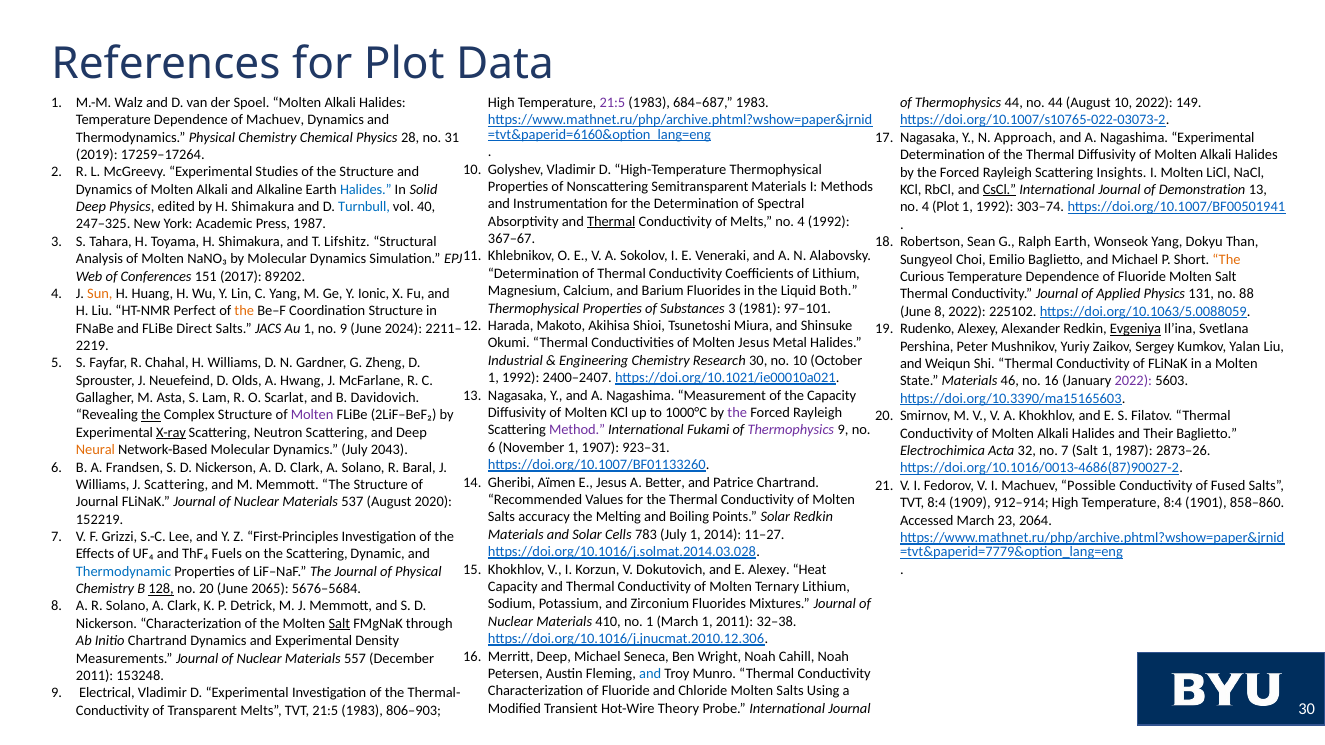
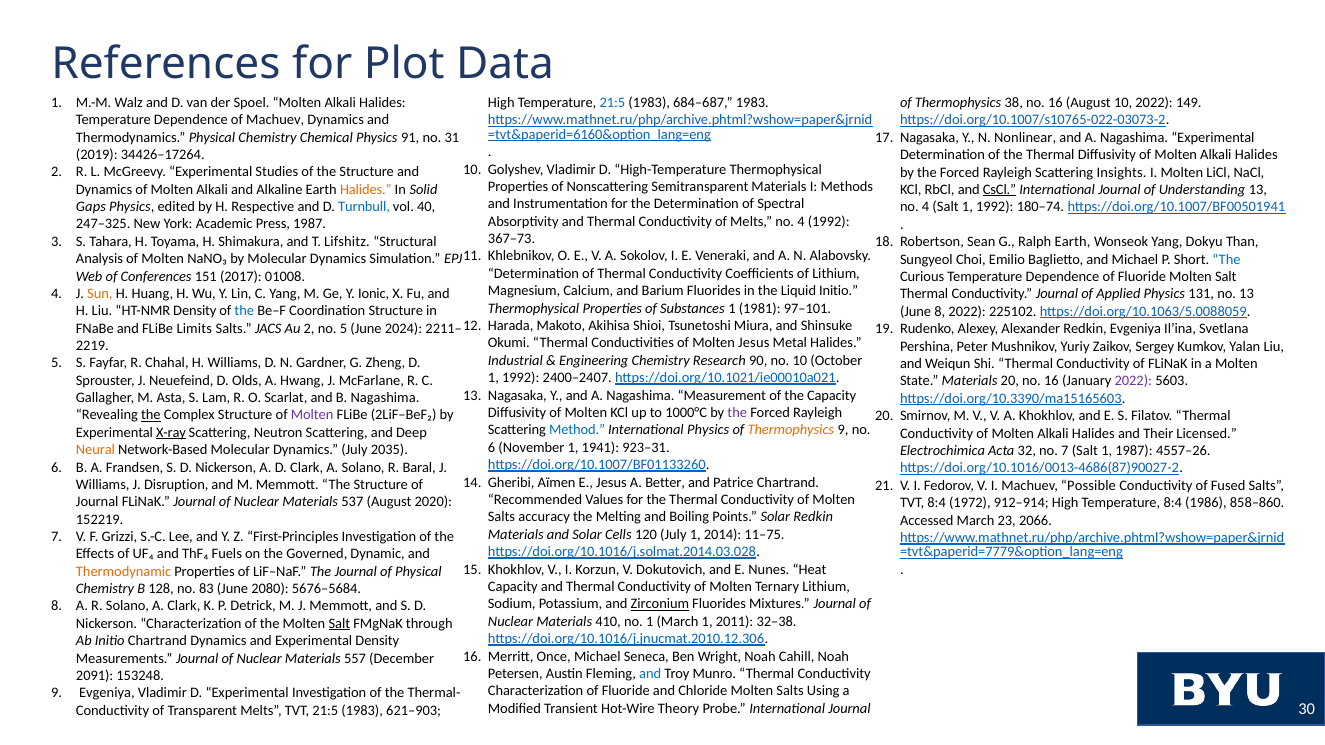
21:5 at (612, 103) colour: purple -> blue
Thermophysics 44: 44 -> 38
44 at (1055, 103): 44 -> 16
28: 28 -> 91
Approach: Approach -> Nonlinear
17259–17264: 17259–17264 -> 34426–17264
Halides at (366, 190) colour: blue -> orange
Demonstration: Demonstration -> Understanding
Deep at (91, 207): Deep -> Gaps
by H Shimakura: Shimakura -> Respective
4 Plot: Plot -> Salt
303–74: 303–74 -> 180–74
Thermal at (611, 222) underline: present -> none
367–67: 367–67 -> 367–73
The at (1227, 259) colour: orange -> blue
89202: 89202 -> 01008
Liquid Both: Both -> Initio
no 88: 88 -> 13
Substances 3: 3 -> 1
HT-NMR Perfect: Perfect -> Density
the at (244, 311) colour: orange -> blue
Direct: Direct -> Limits
Au 1: 1 -> 2
no 9: 9 -> 5
Evgeniya at (1135, 329) underline: present -> none
Research 30: 30 -> 90
Materials 46: 46 -> 20
B Davidovich: Davidovich -> Nagashima
Method colour: purple -> blue
International Fukami: Fukami -> Physics
Thermophysics at (791, 430) colour: purple -> orange
Their Baglietto: Baglietto -> Licensed
1907: 1907 -> 1941
2043: 2043 -> 2035
2873–26: 2873–26 -> 4557–26
J Scattering: Scattering -> Disruption
1909: 1909 -> 1972
1901: 1901 -> 1986
2064: 2064 -> 2066
783: 783 -> 120
11–27: 11–27 -> 11–75
the Scattering: Scattering -> Governed
E Alexey: Alexey -> Nunes
Thermodynamic colour: blue -> orange
128 underline: present -> none
no 20: 20 -> 83
2065: 2065 -> 2080
Zirconium underline: none -> present
Merritt Deep: Deep -> Once
2011 at (95, 676): 2011 -> 2091
9 Electrical: Electrical -> Evgeniya
806–903: 806–903 -> 621–903
